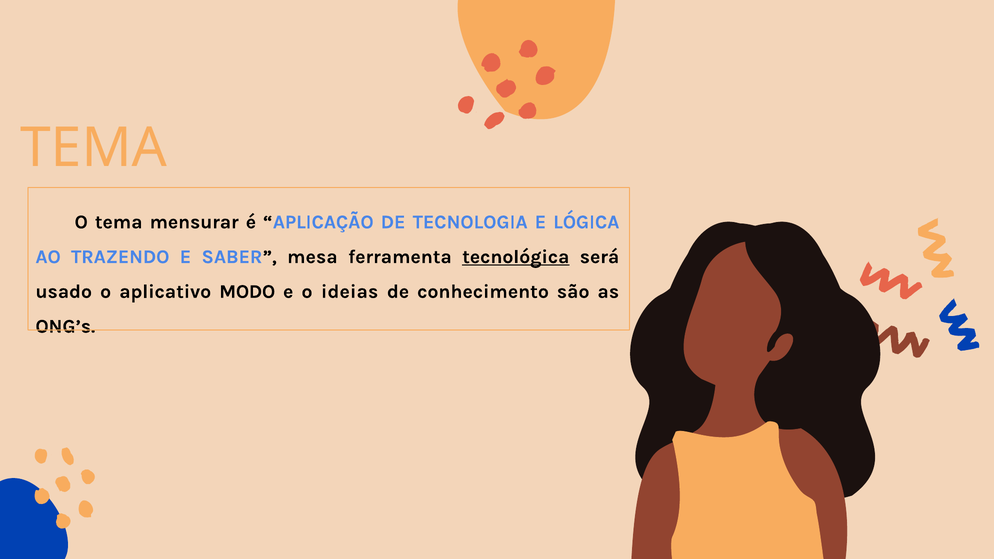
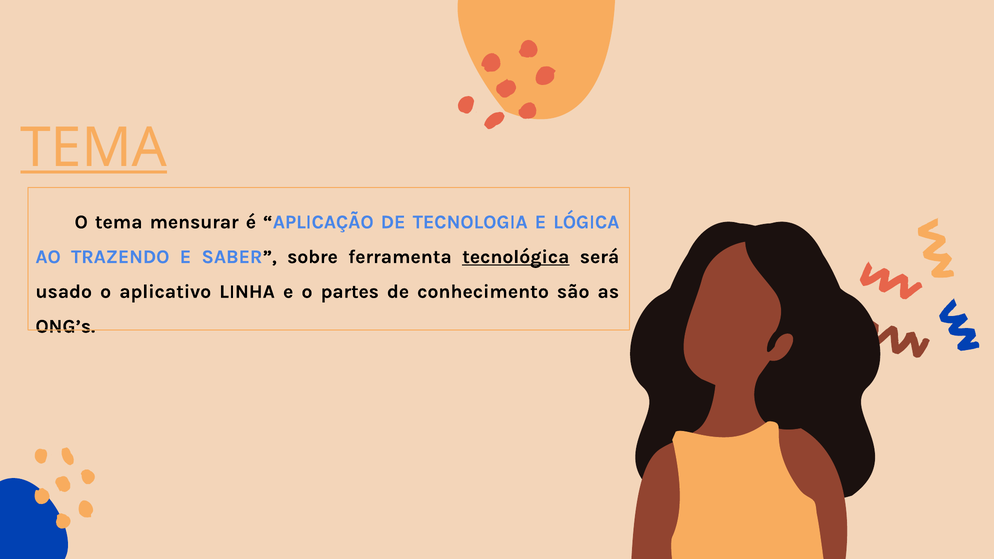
TEMA at (94, 148) underline: none -> present
mesa: mesa -> sobre
MODO: MODO -> LINHA
ideias: ideias -> partes
